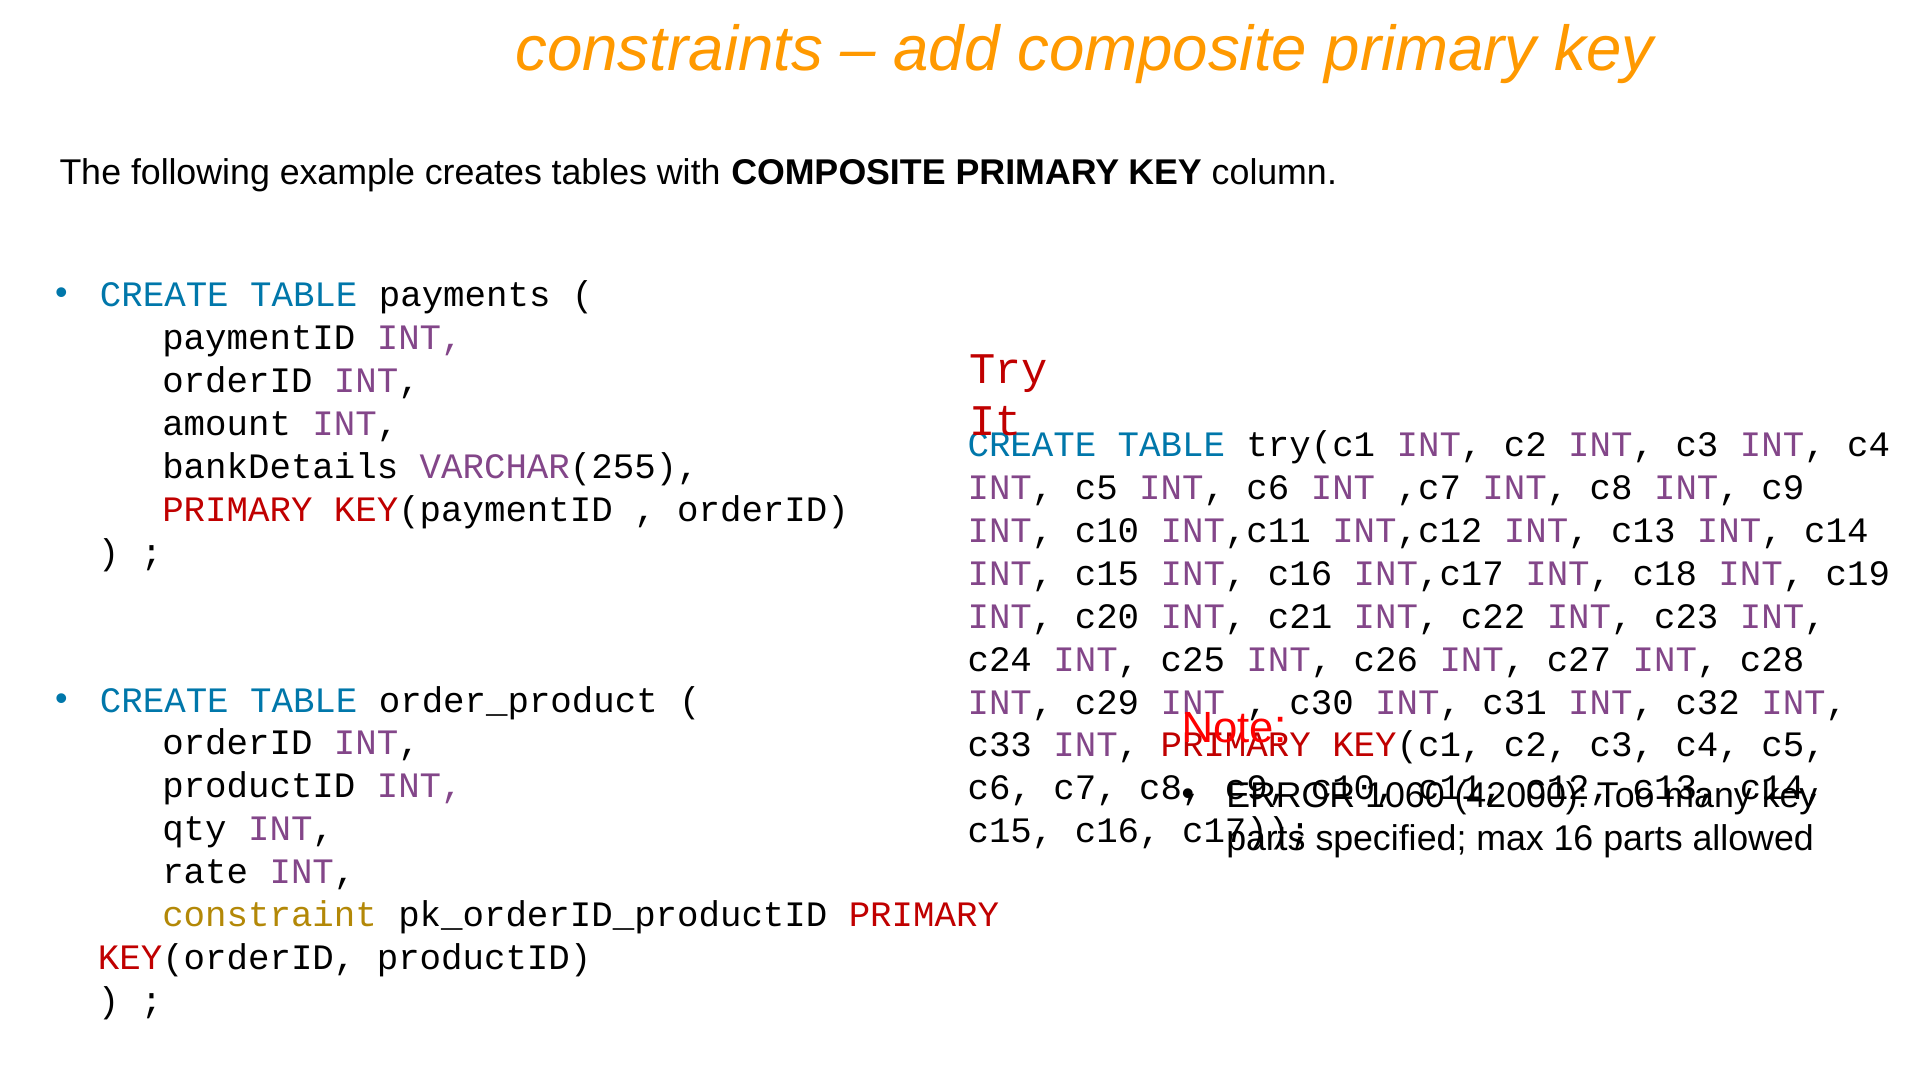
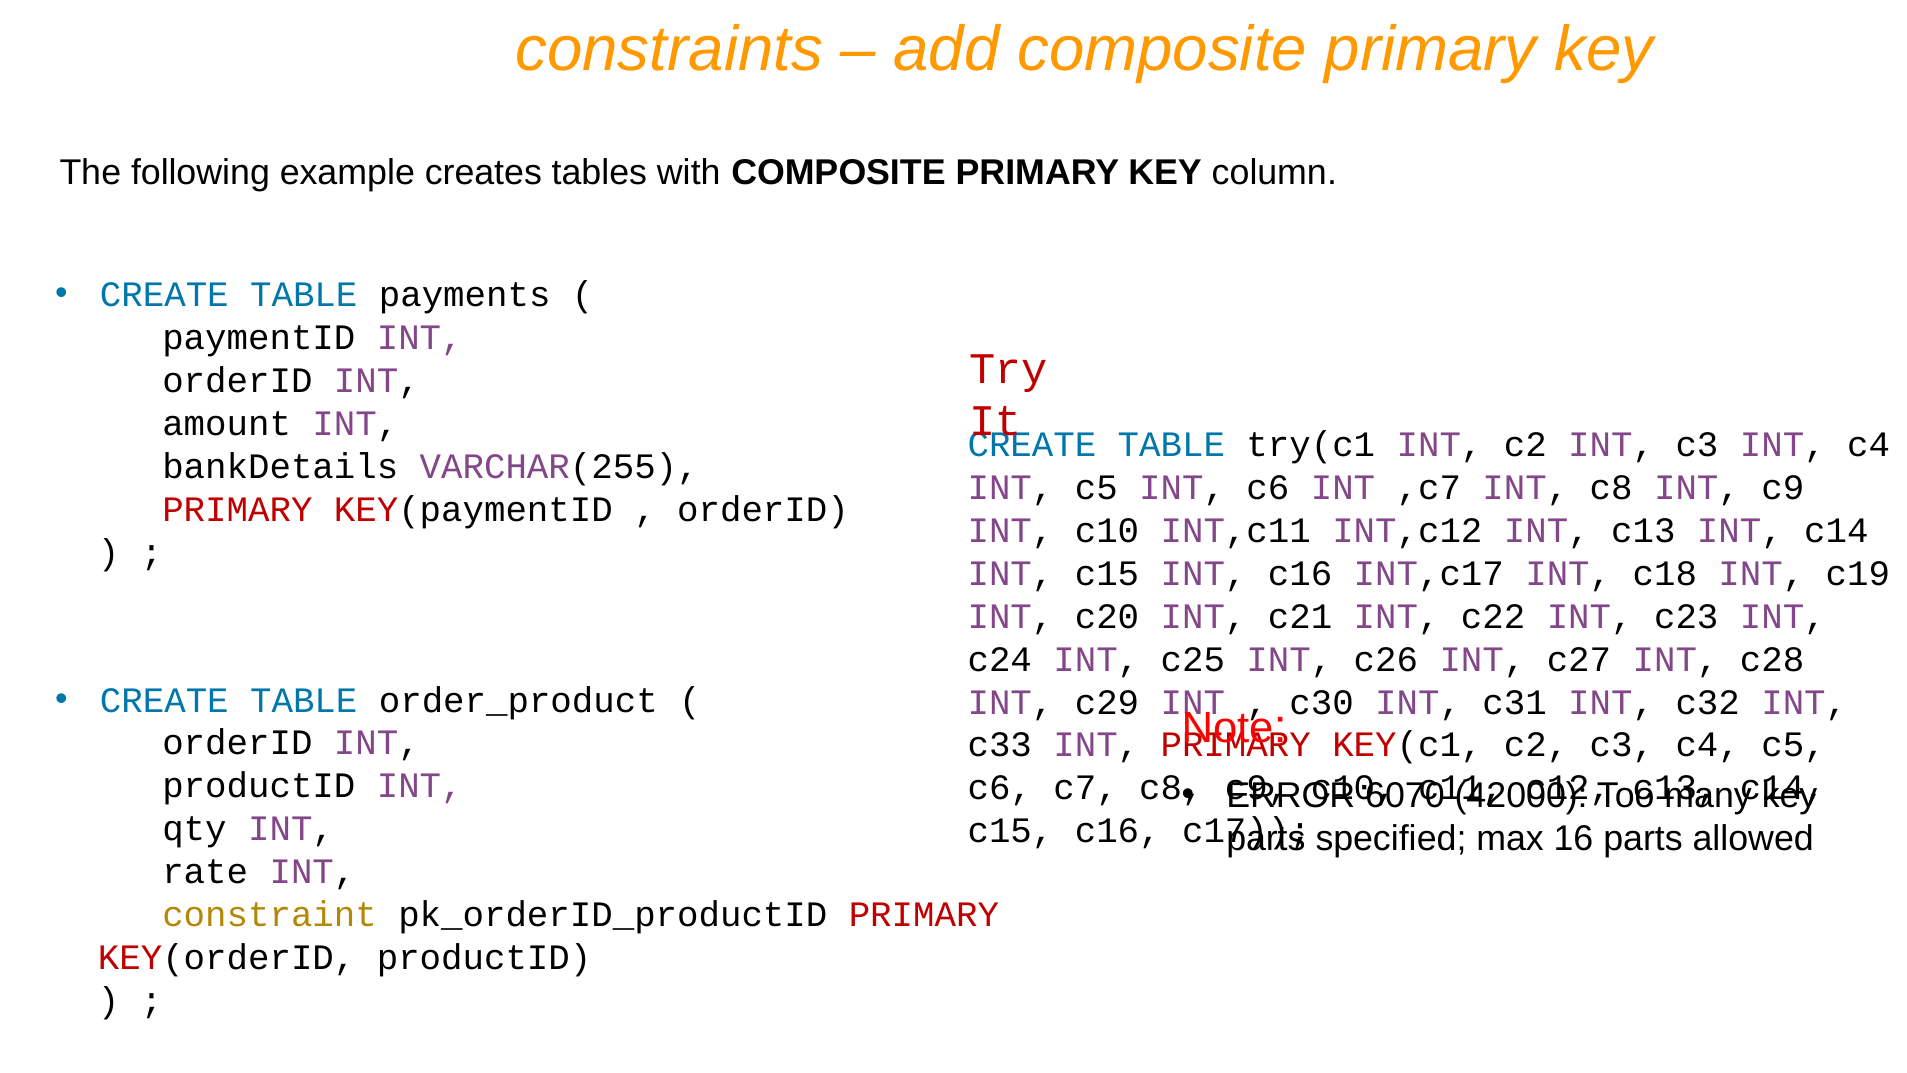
1060: 1060 -> 6070
